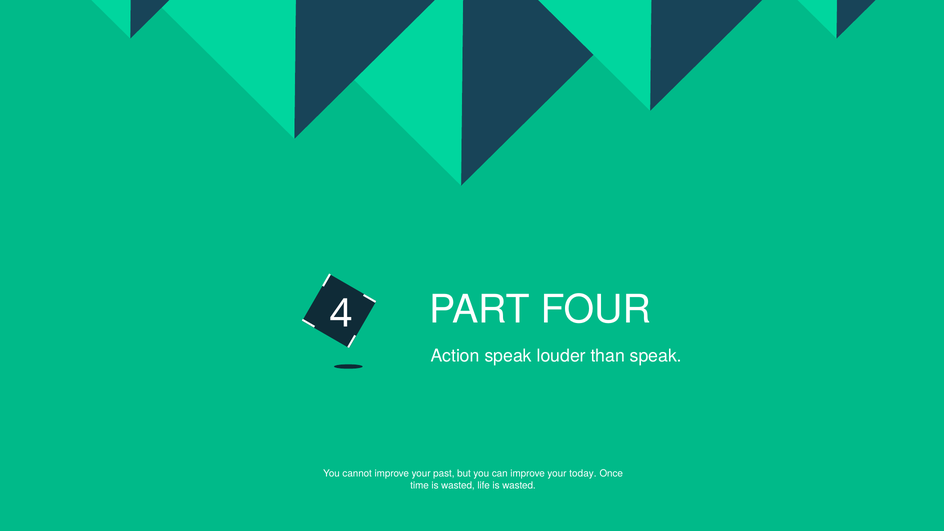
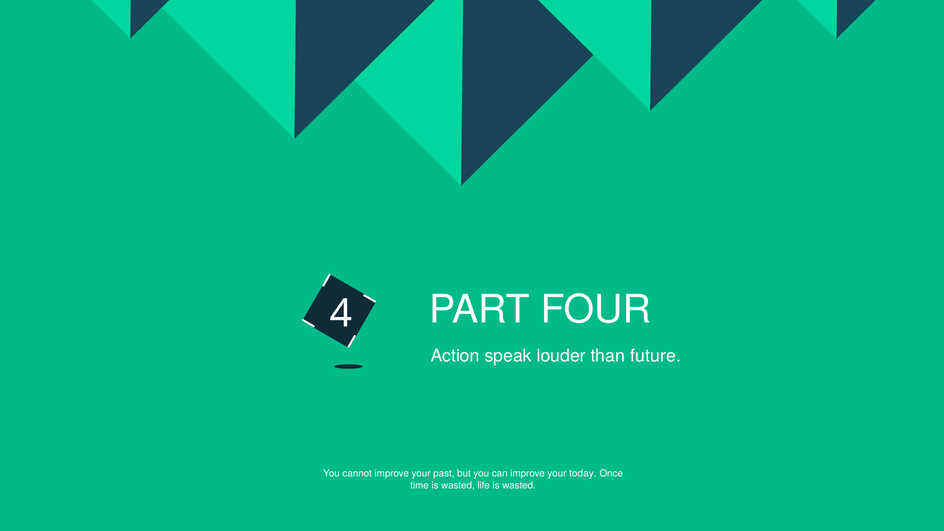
than speak: speak -> future
